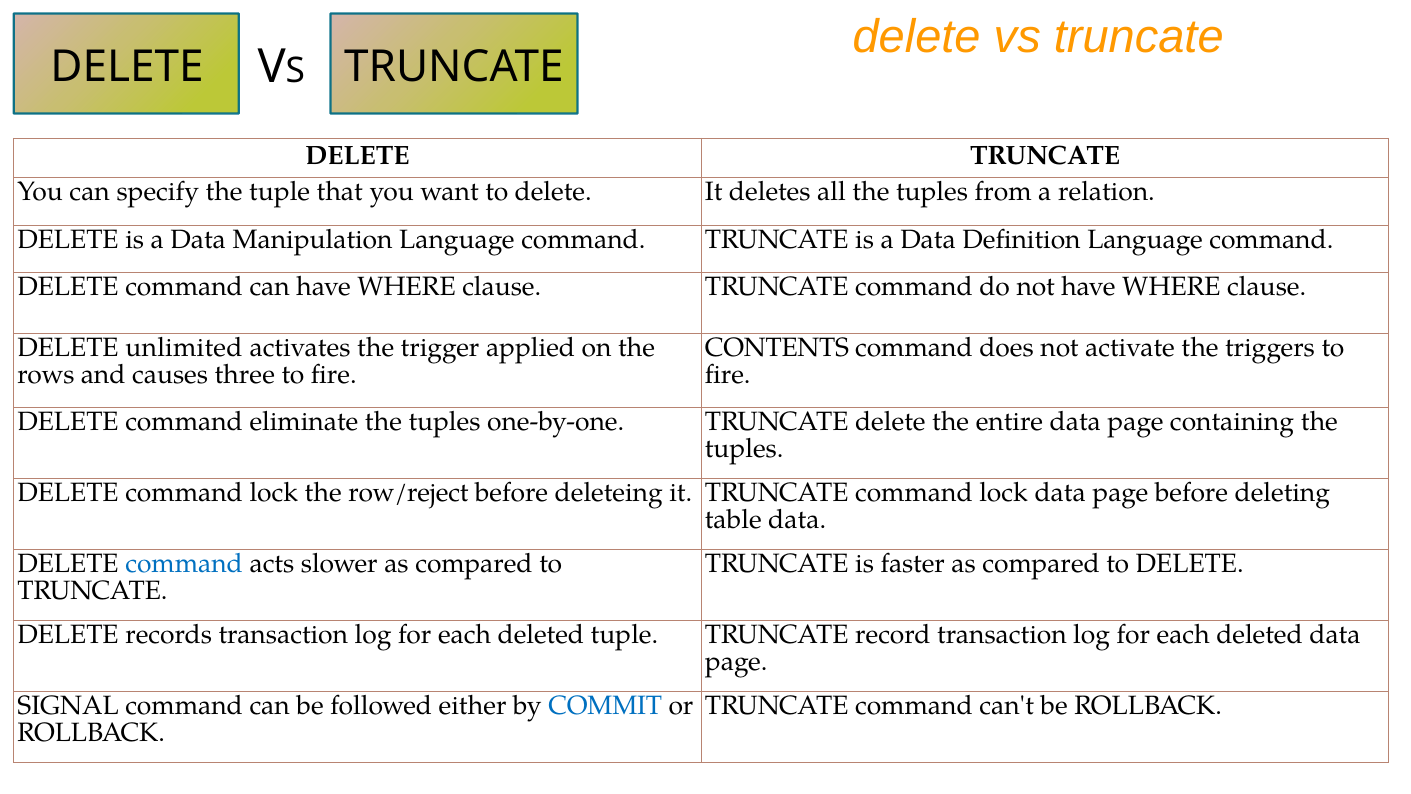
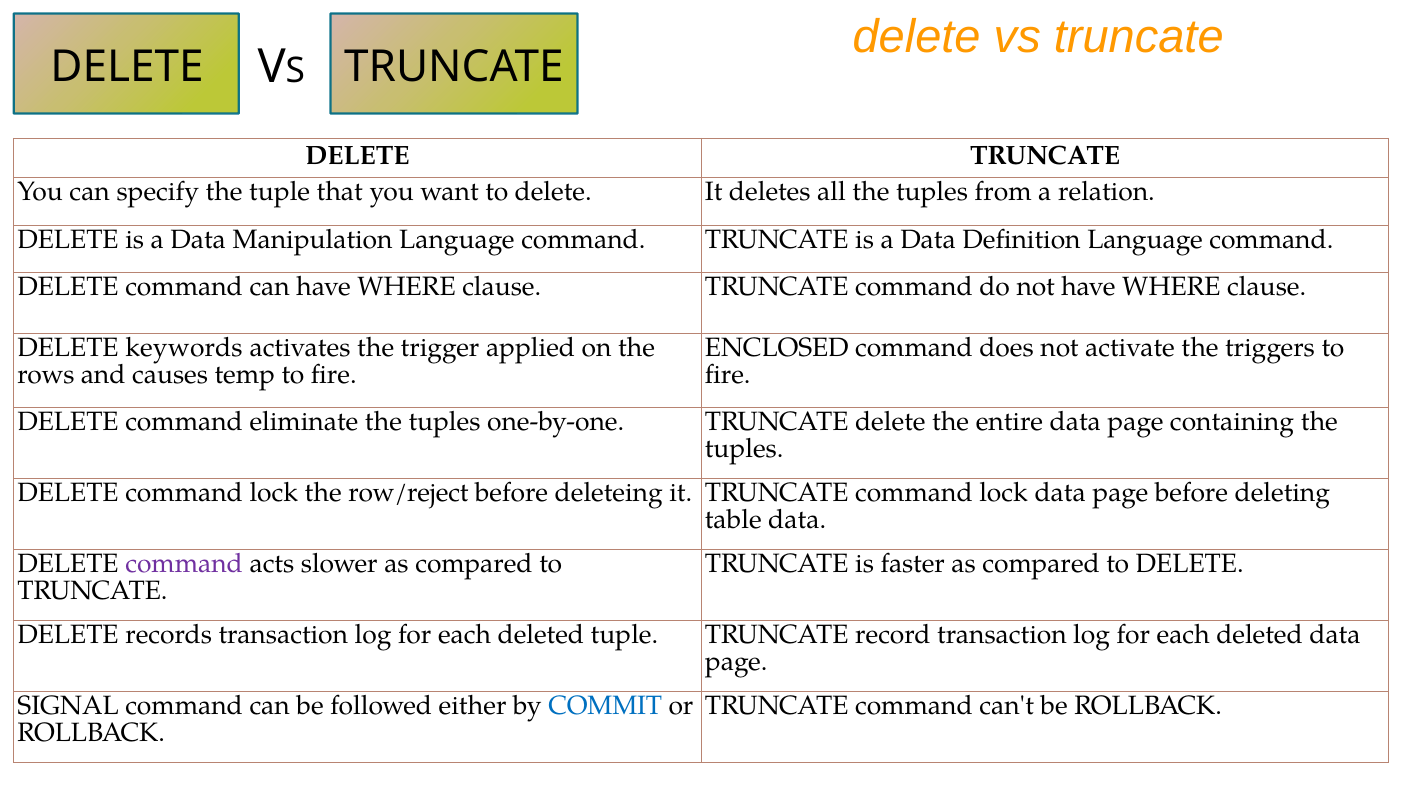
unlimited: unlimited -> keywords
CONTENTS: CONTENTS -> ENCLOSED
three: three -> temp
command at (184, 564) colour: blue -> purple
